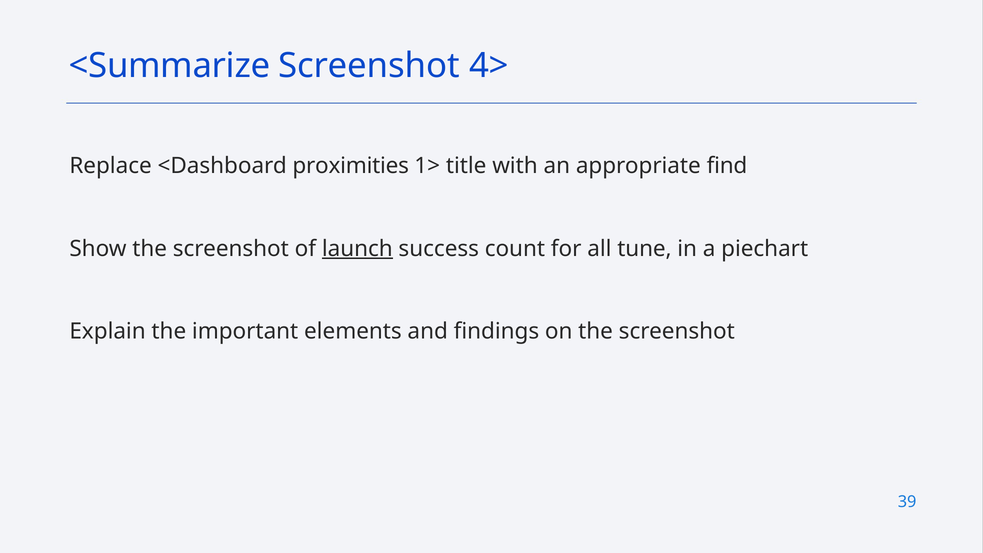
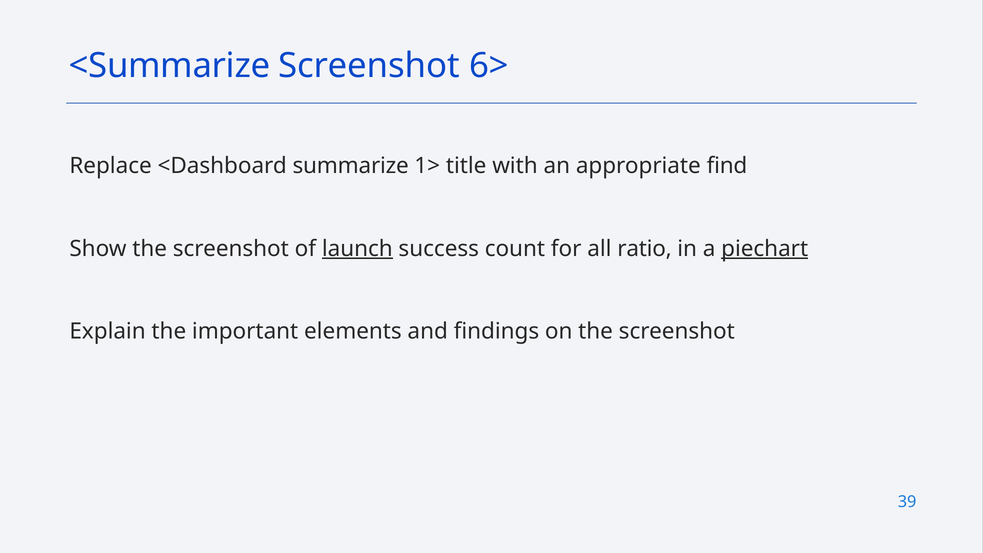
4>: 4> -> 6>
proximities: proximities -> summarize
tune: tune -> ratio
piechart underline: none -> present
